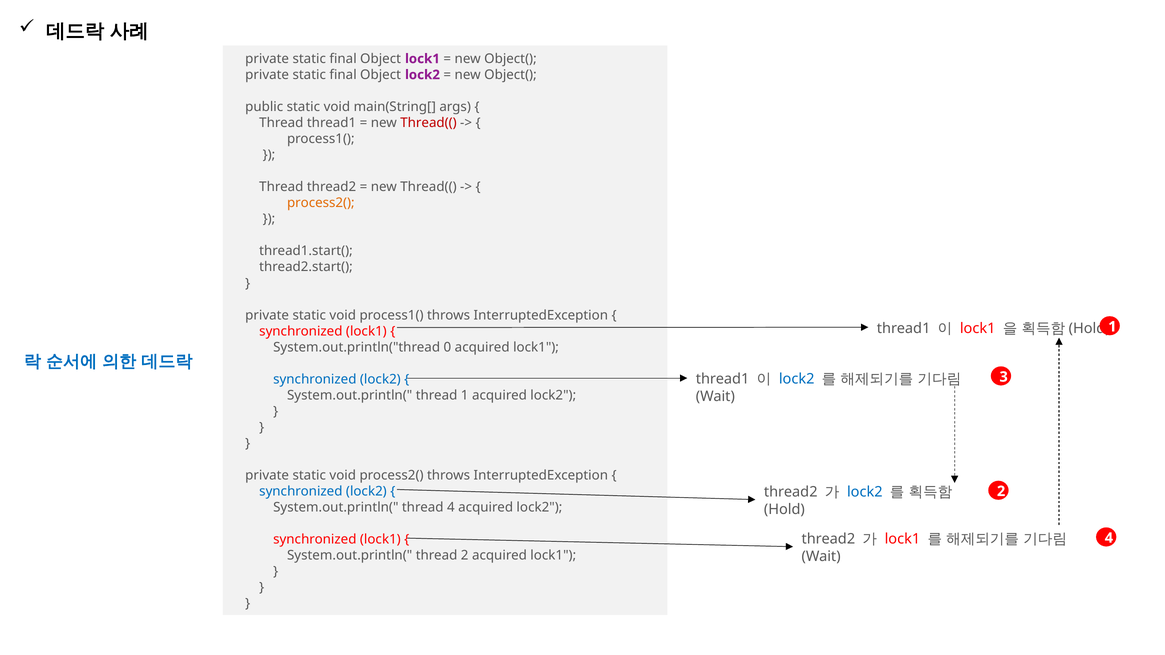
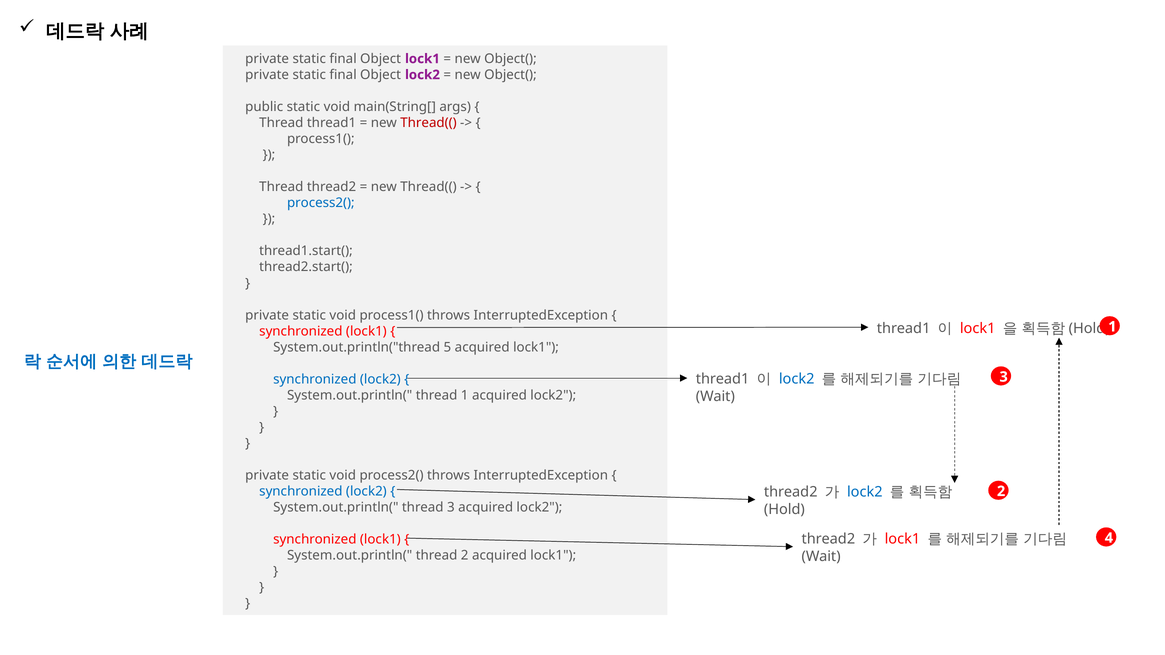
process2( at (321, 203) colour: orange -> blue
0: 0 -> 5
thread 4: 4 -> 3
